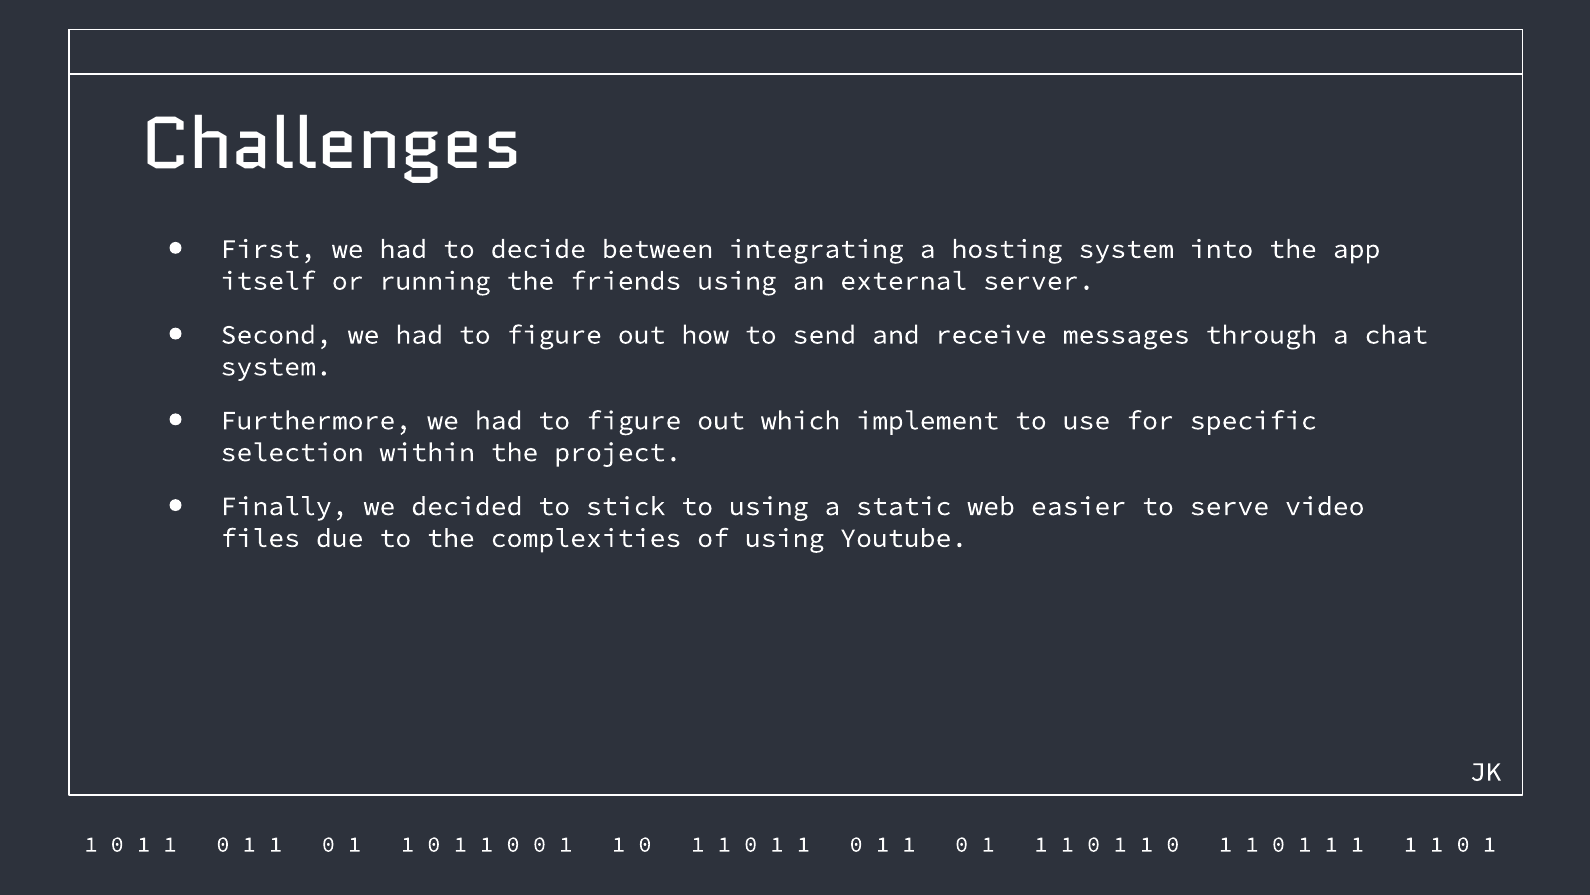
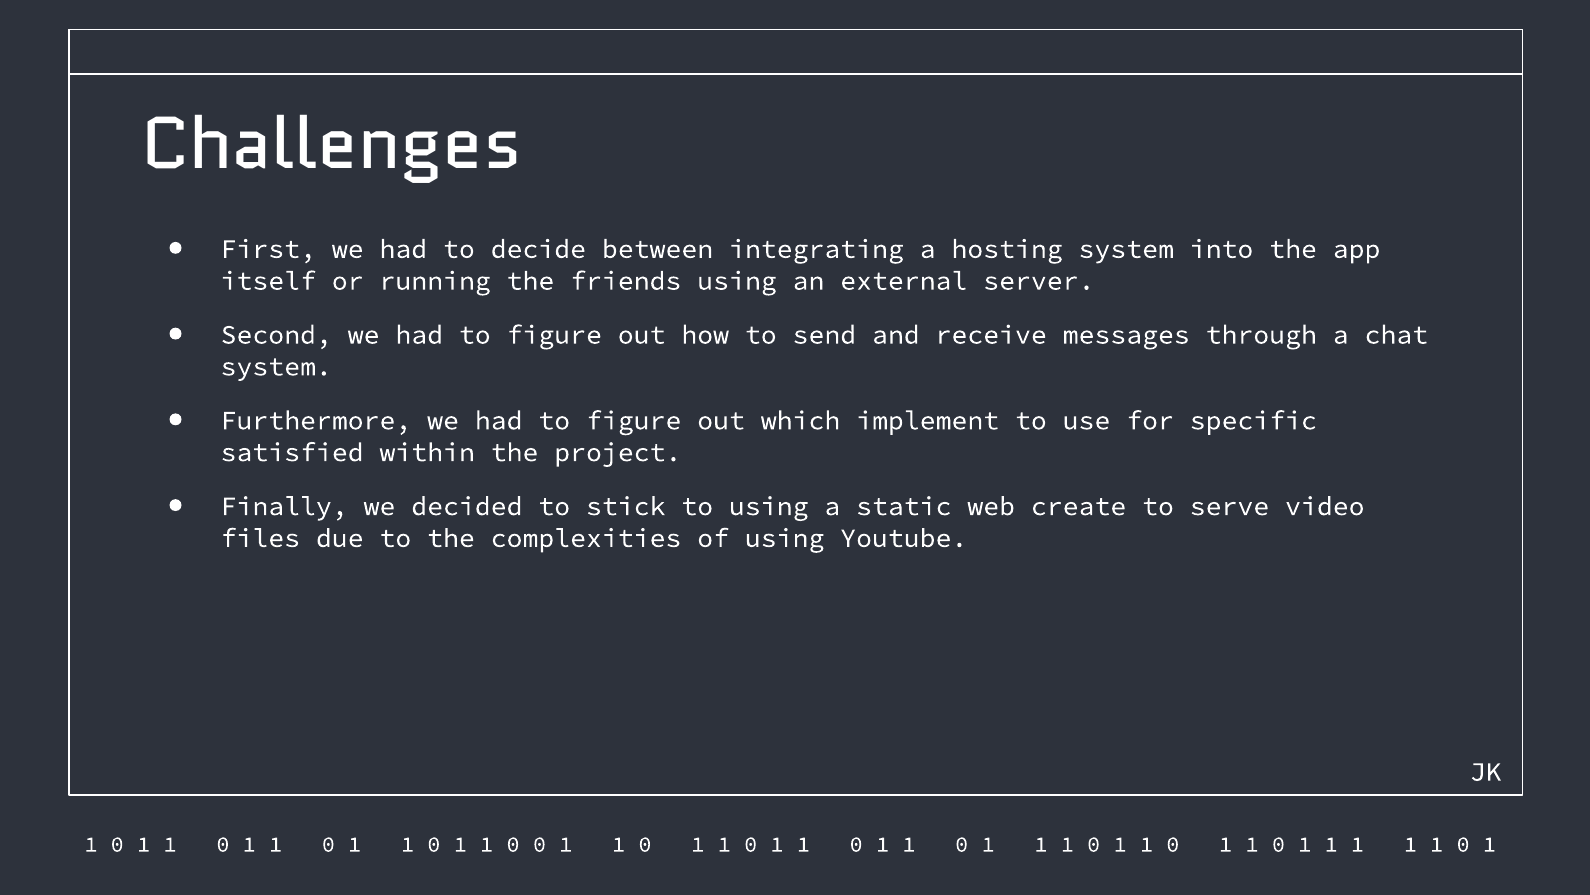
selection: selection -> satisfied
easier: easier -> create
